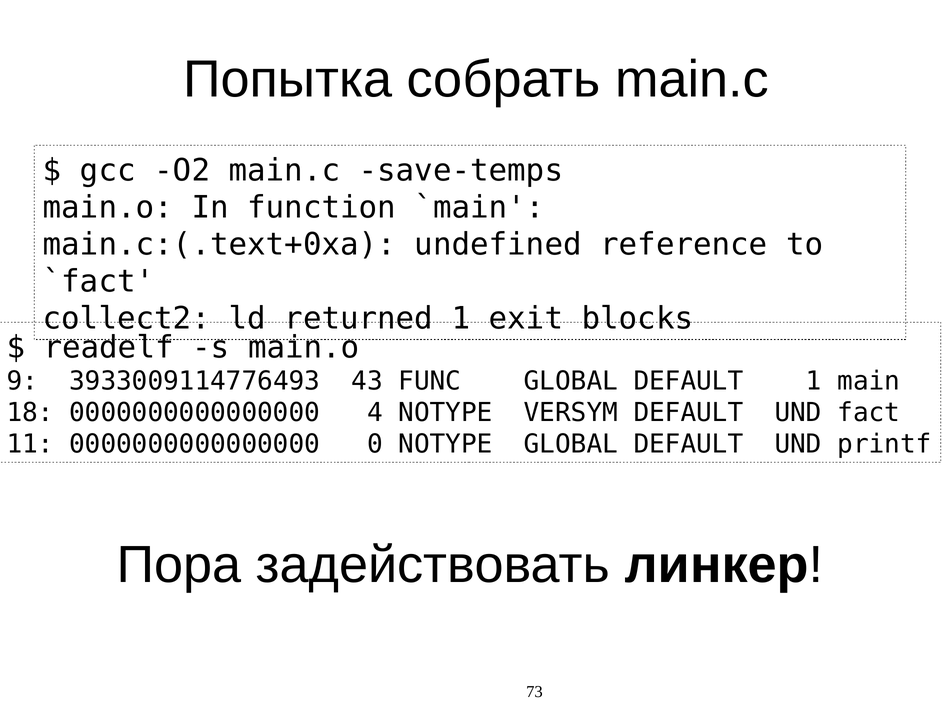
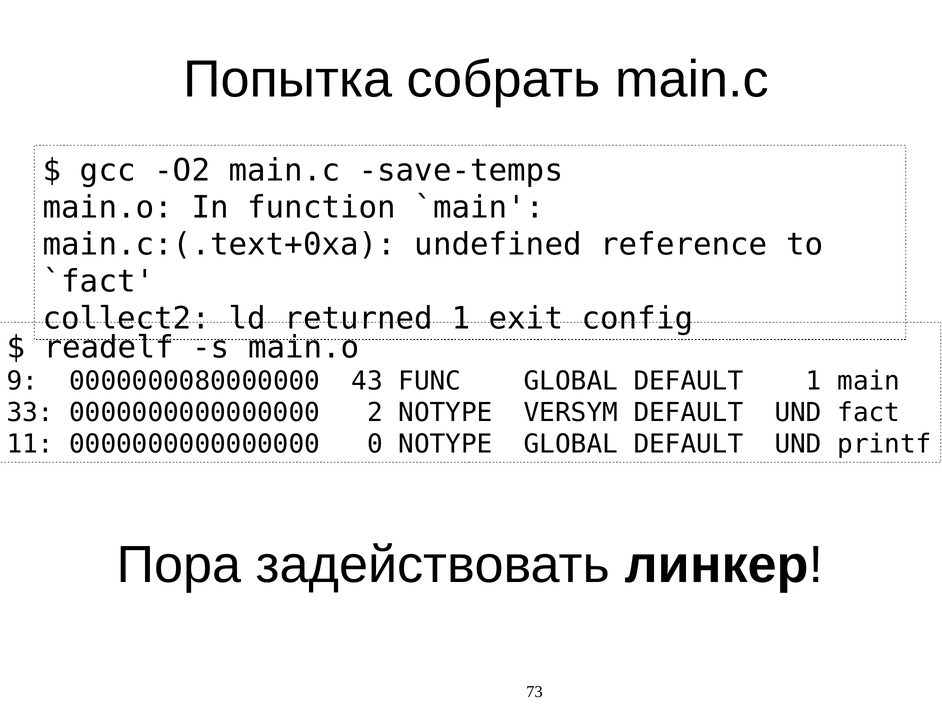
blocks: blocks -> config
3933009114776493: 3933009114776493 -> 0000000080000000
18: 18 -> 33
4: 4 -> 2
